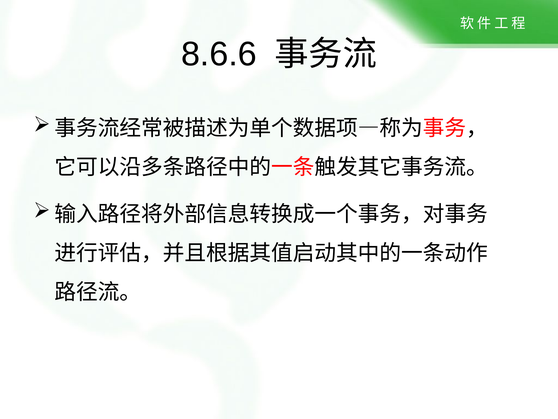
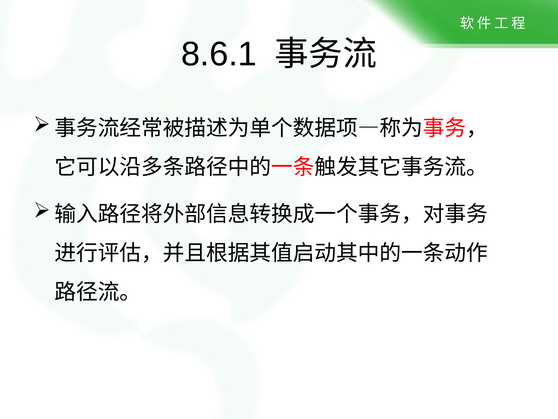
8.6.6: 8.6.6 -> 8.6.1
